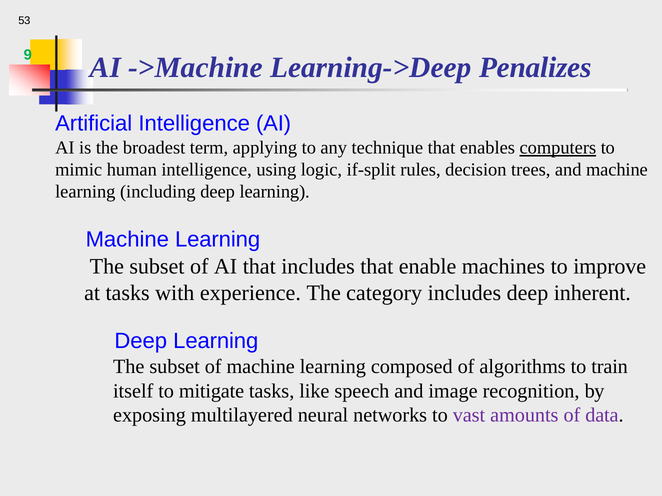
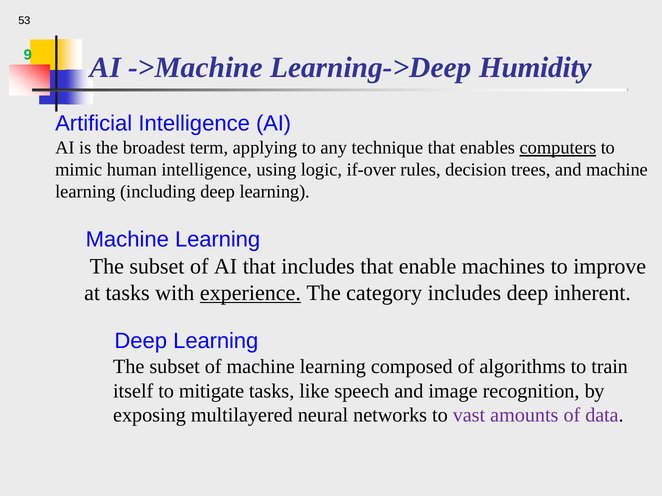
Penalizes: Penalizes -> Humidity
if-split: if-split -> if-over
experience underline: none -> present
